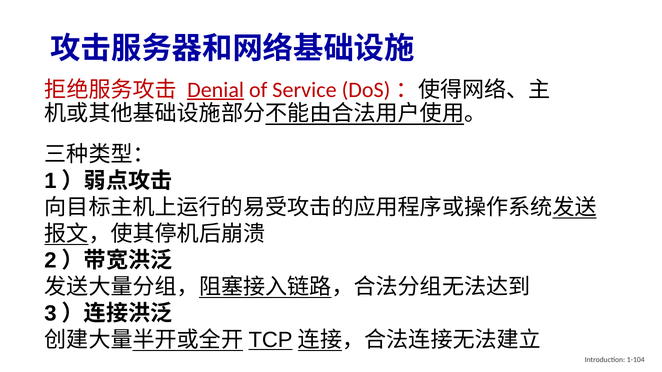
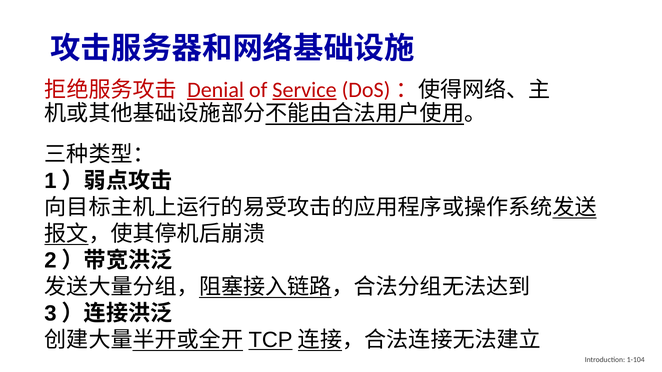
Service underline: none -> present
